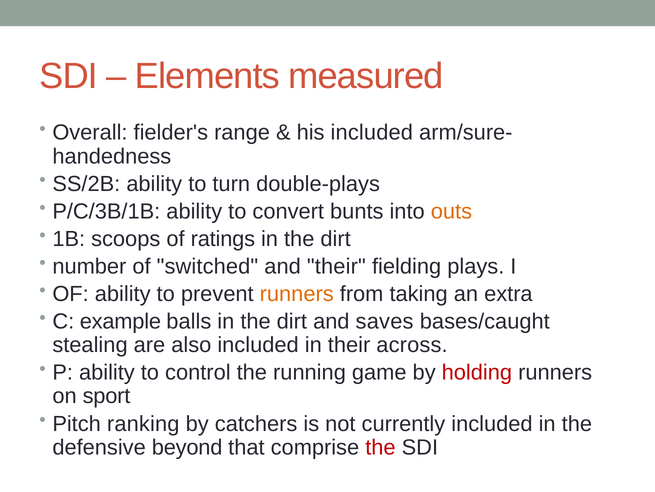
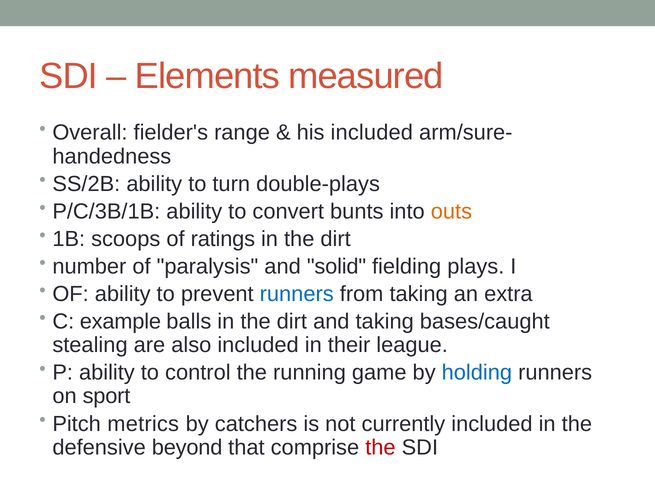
switched: switched -> paralysis
and their: their -> solid
runners at (297, 294) colour: orange -> blue
and saves: saves -> taking
across: across -> league
holding colour: red -> blue
ranking: ranking -> metrics
